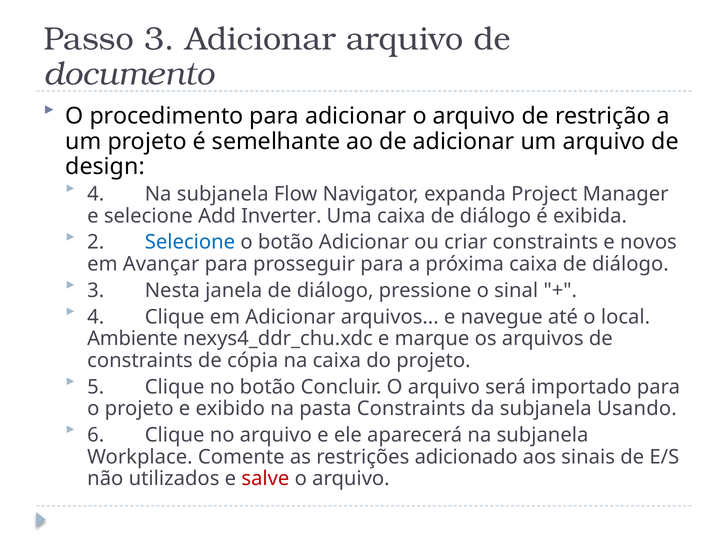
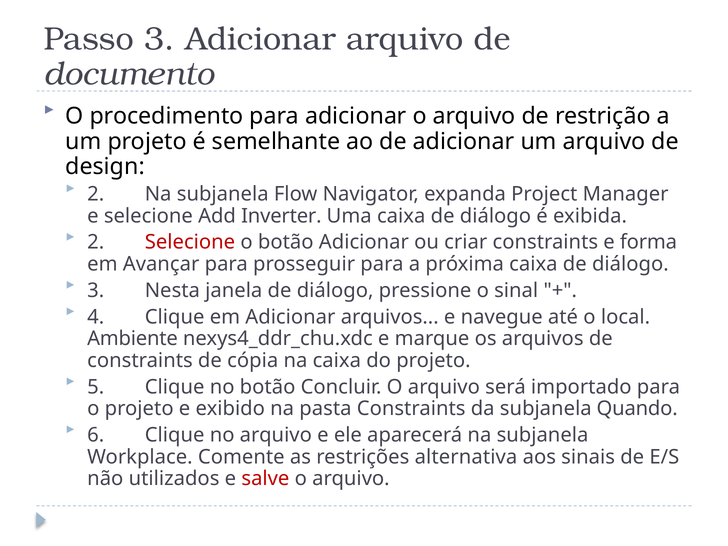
4 at (96, 194): 4 -> 2
Selecione at (190, 242) colour: blue -> red
novos: novos -> forma
Usando: Usando -> Quando
adicionado: adicionado -> alternativa
